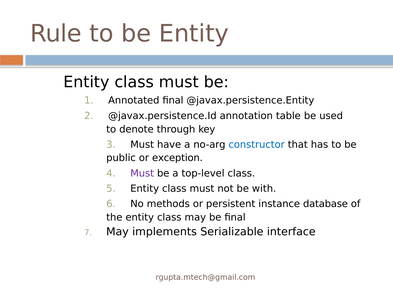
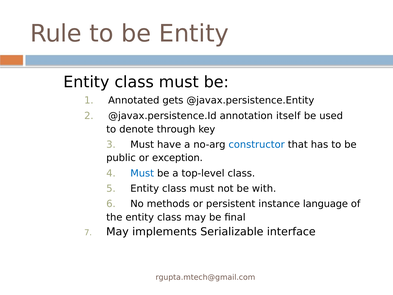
Annotated ﬁnal: ﬁnal -> gets
table: table -> itself
Must at (142, 173) colour: purple -> blue
database: database -> language
